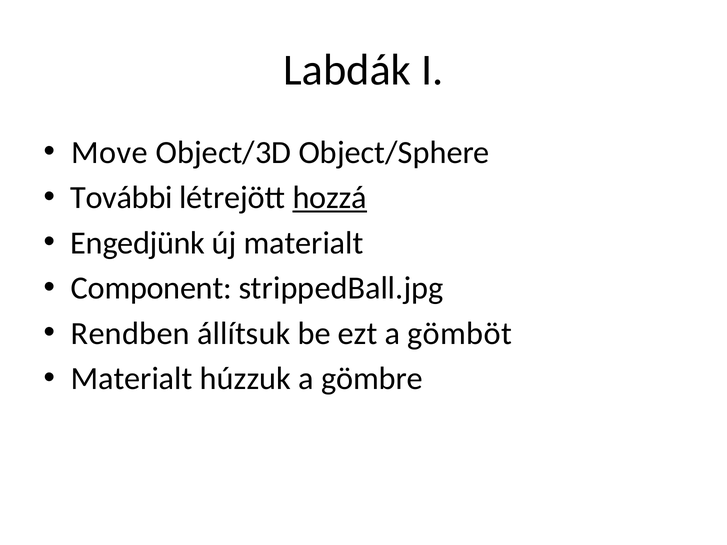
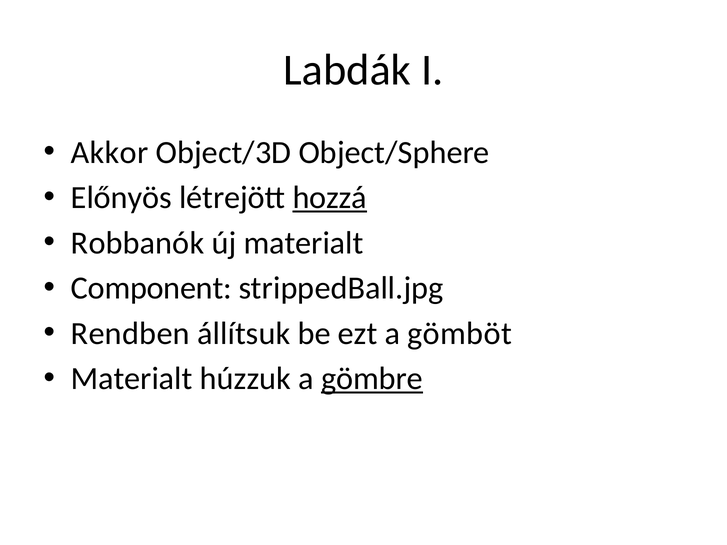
Move: Move -> Akkor
További: További -> Előnyös
Engedjünk: Engedjünk -> Robbanók
gömbre underline: none -> present
